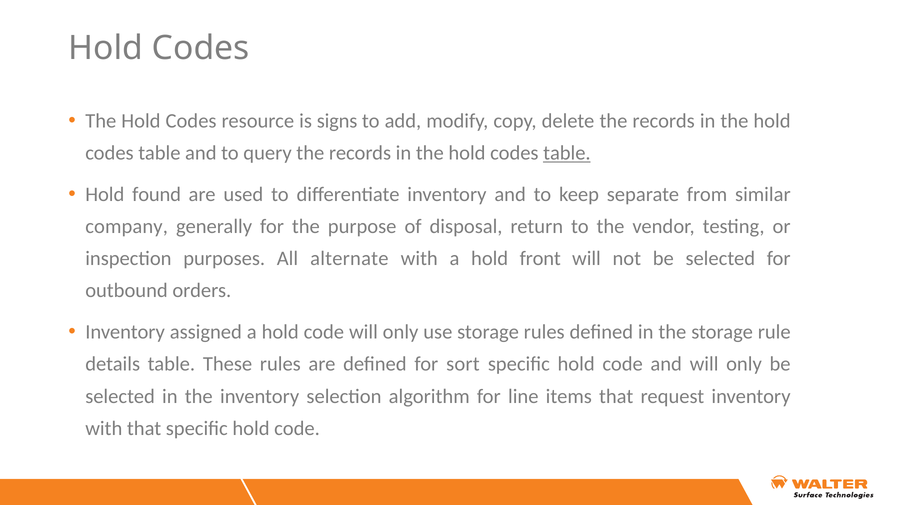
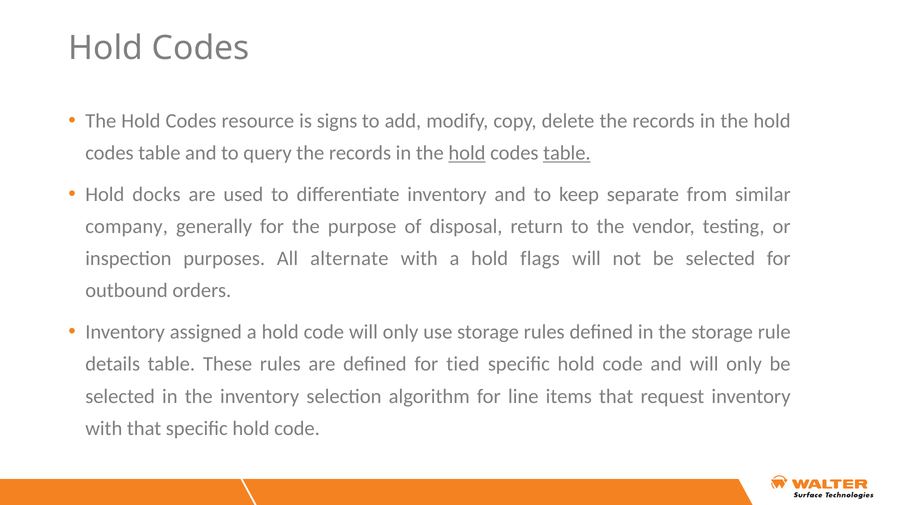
hold at (467, 153) underline: none -> present
found: found -> docks
front: front -> flags
sort: sort -> tied
